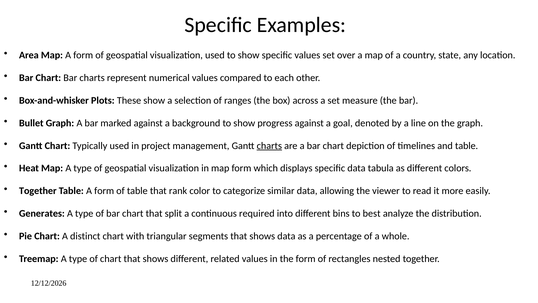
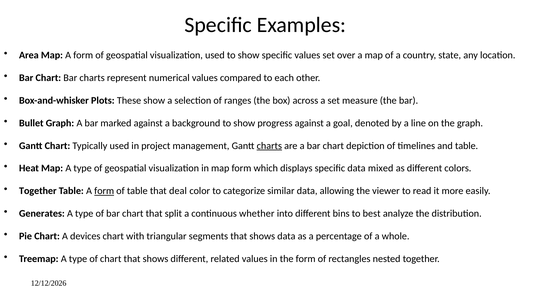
tabula: tabula -> mixed
form at (104, 191) underline: none -> present
rank: rank -> deal
required: required -> whether
distinct: distinct -> devices
